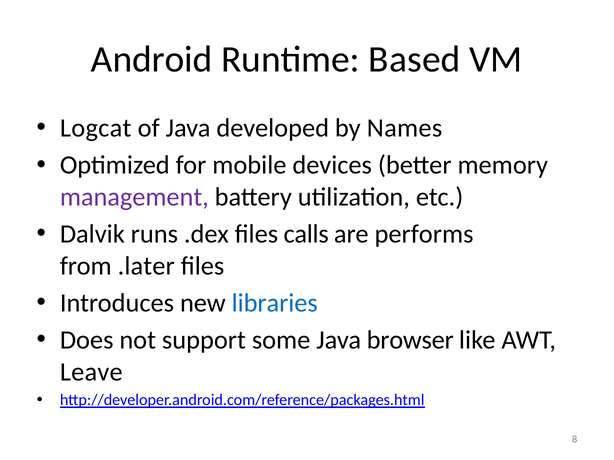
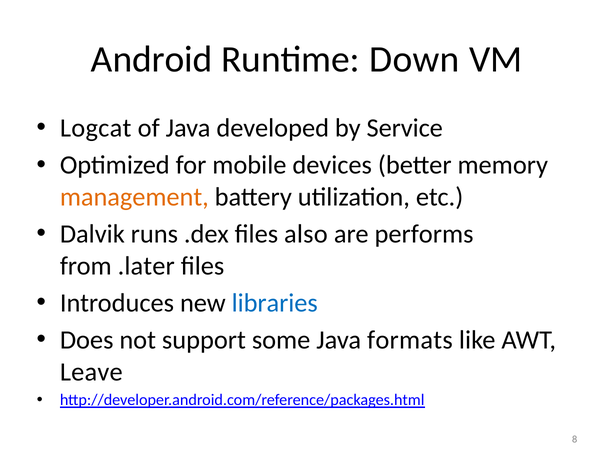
Based: Based -> Down
Names: Names -> Service
management colour: purple -> orange
calls: calls -> also
browser: browser -> formats
